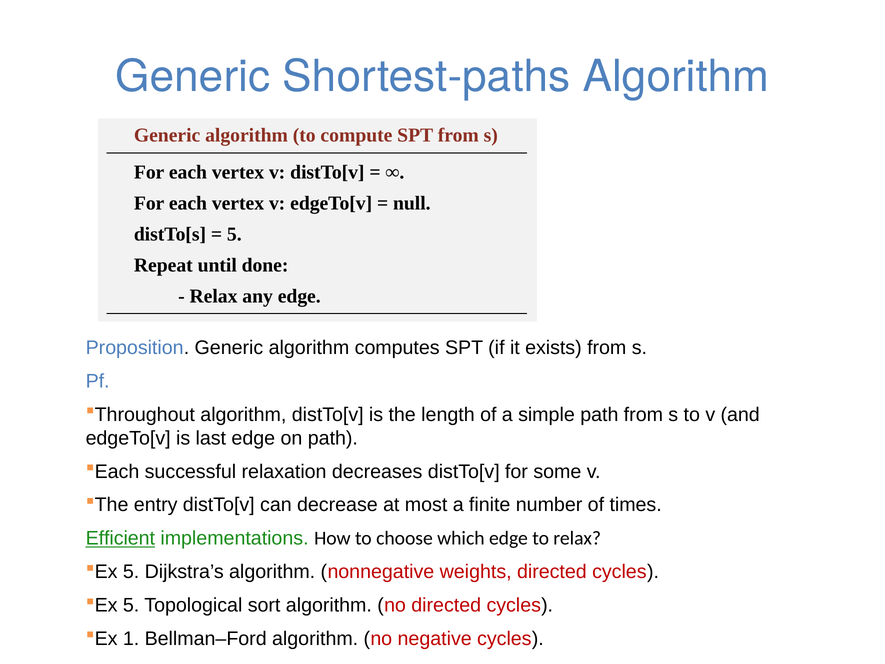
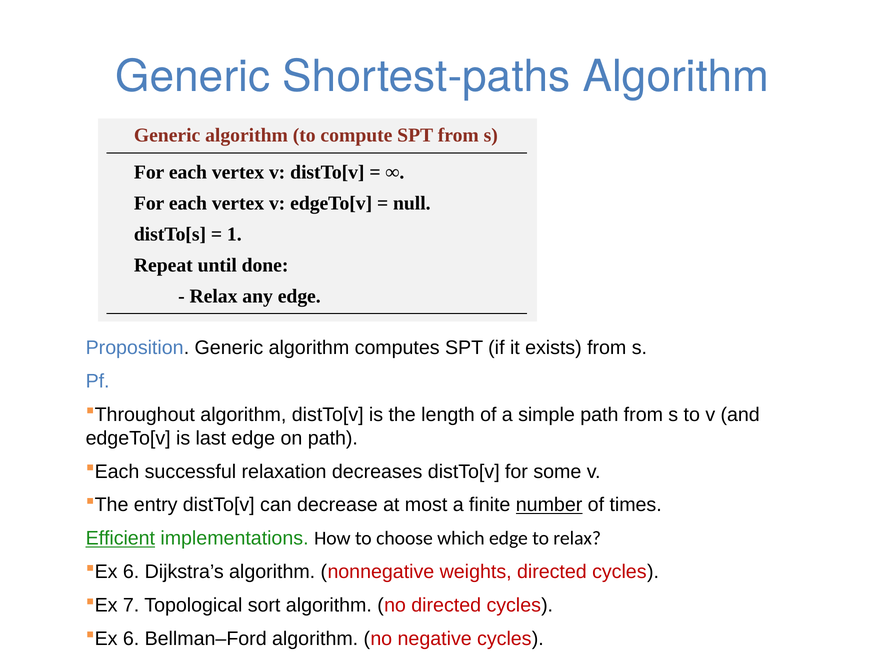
5 at (234, 234): 5 -> 1
number underline: none -> present
5 at (131, 572): 5 -> 6
5 at (131, 605): 5 -> 7
1 at (131, 638): 1 -> 6
